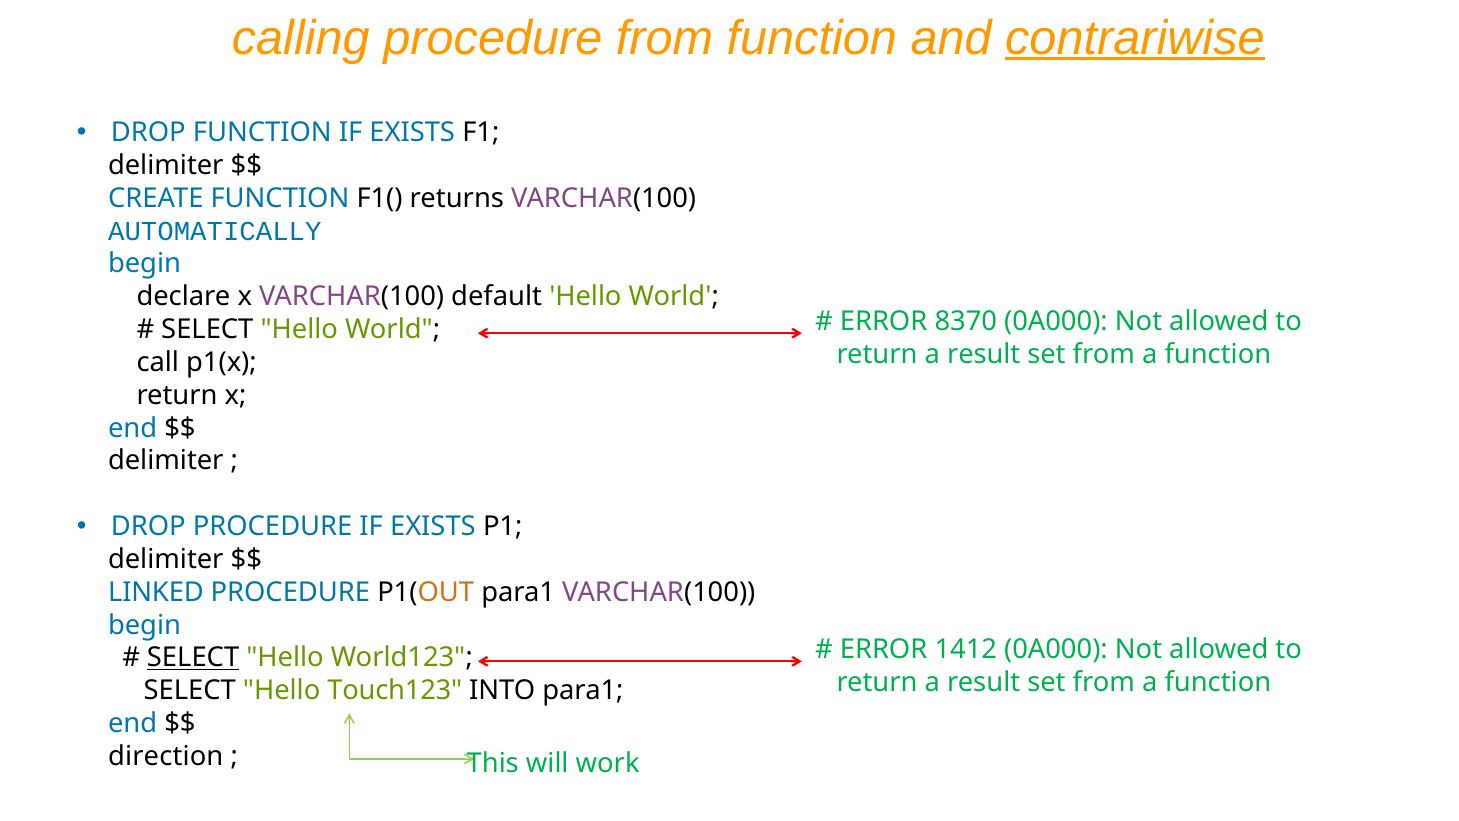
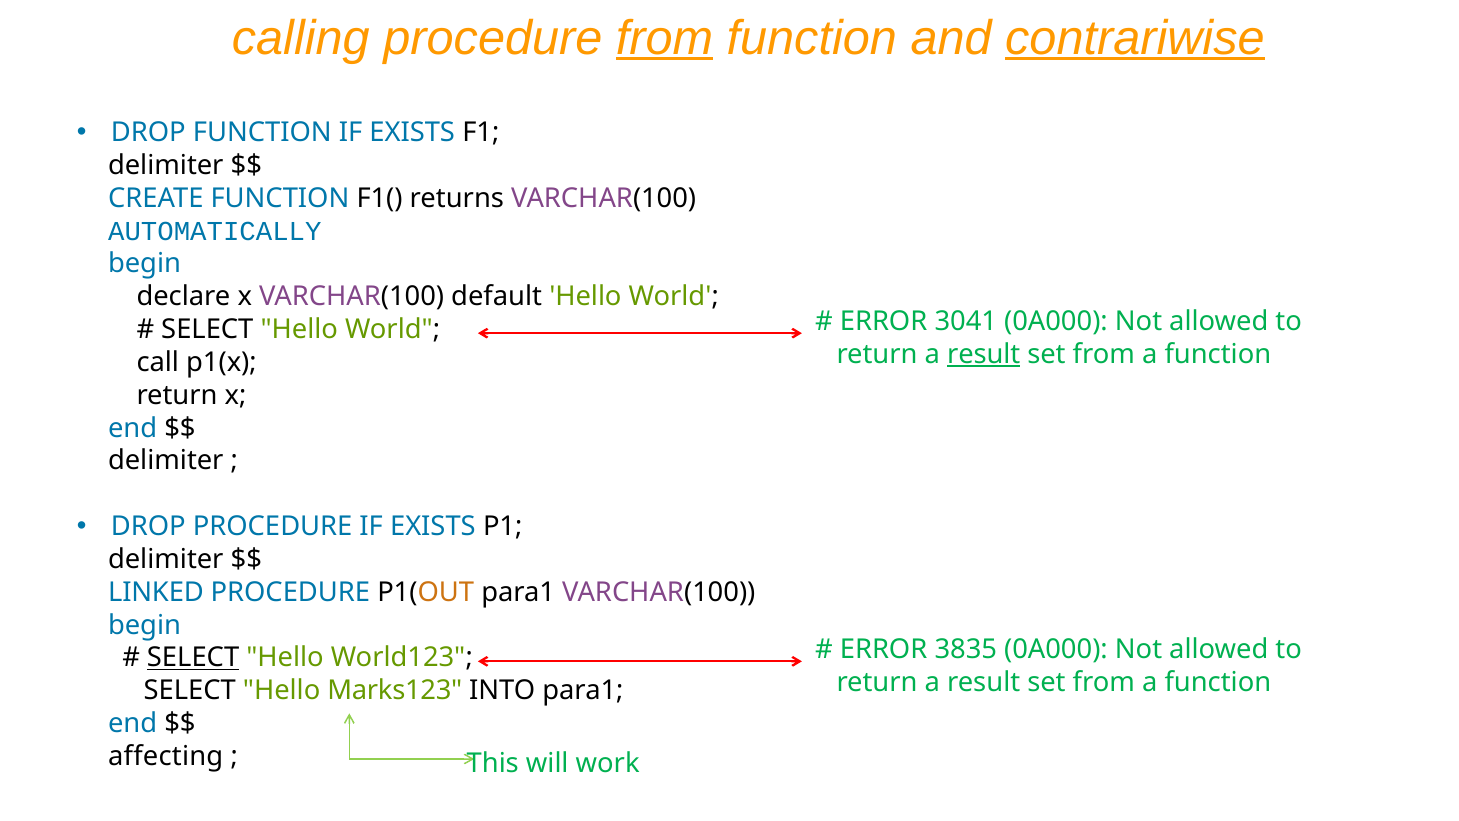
from at (665, 38) underline: none -> present
8370: 8370 -> 3041
result at (984, 354) underline: none -> present
1412: 1412 -> 3835
Touch123: Touch123 -> Marks123
direction: direction -> affecting
